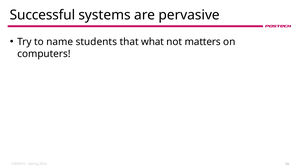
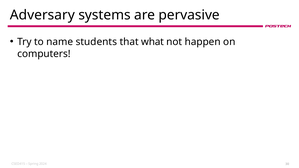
Successful: Successful -> Adversary
matters: matters -> happen
